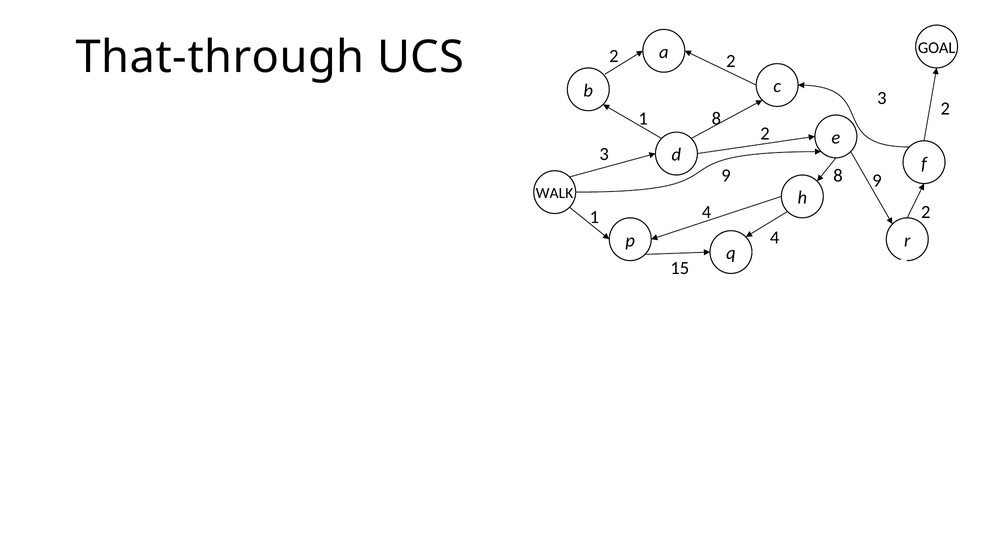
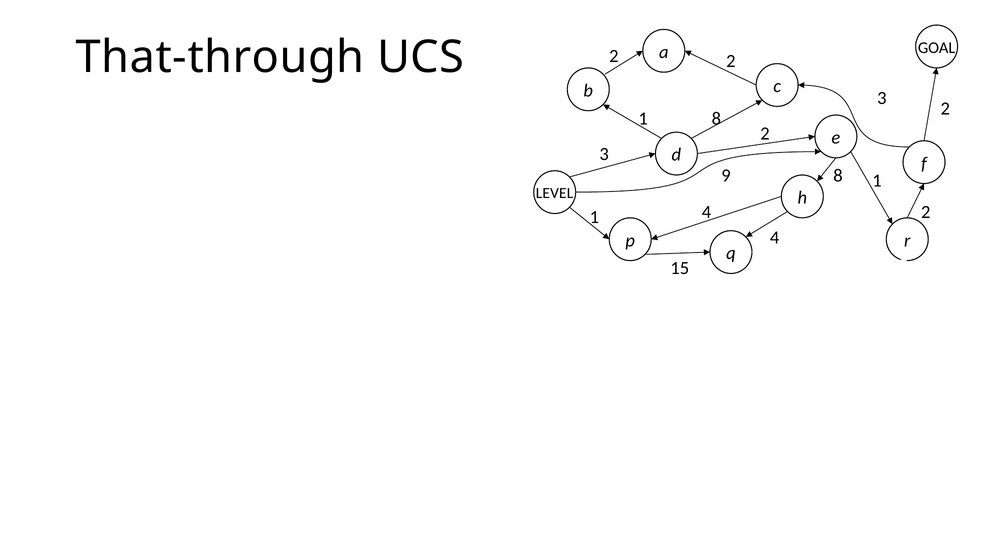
9 9: 9 -> 1
WALK: WALK -> LEVEL
